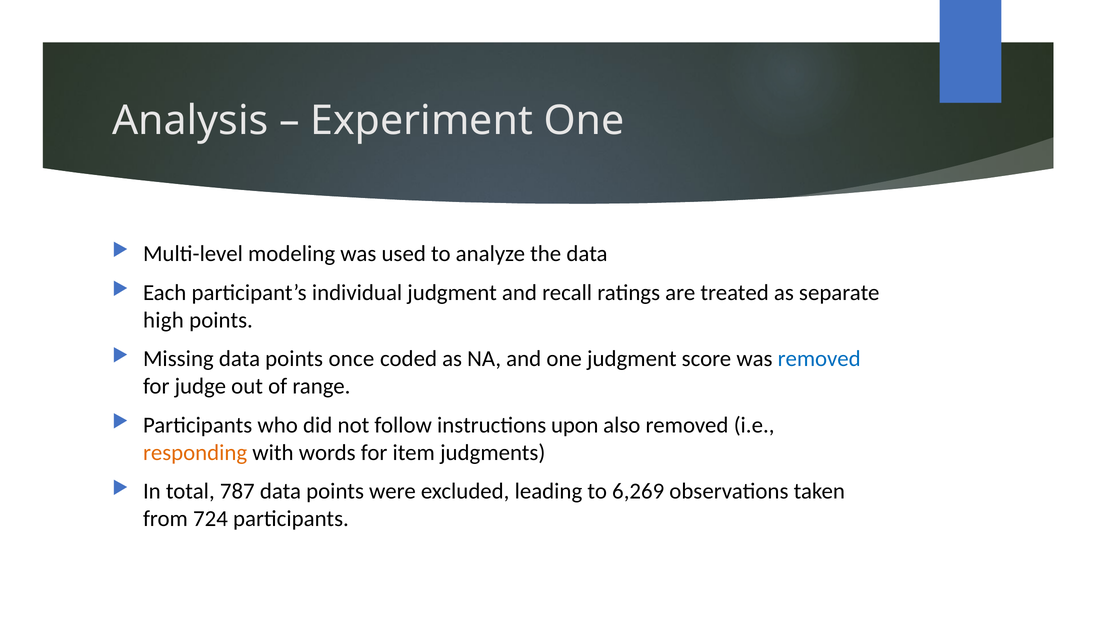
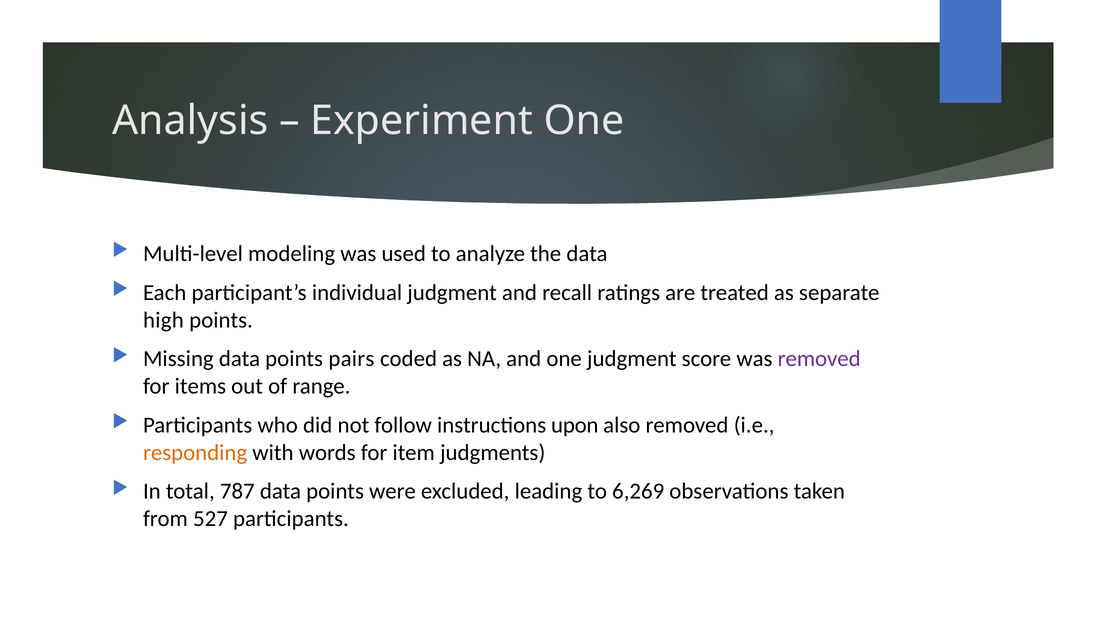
once: once -> pairs
removed at (819, 359) colour: blue -> purple
judge: judge -> items
724: 724 -> 527
